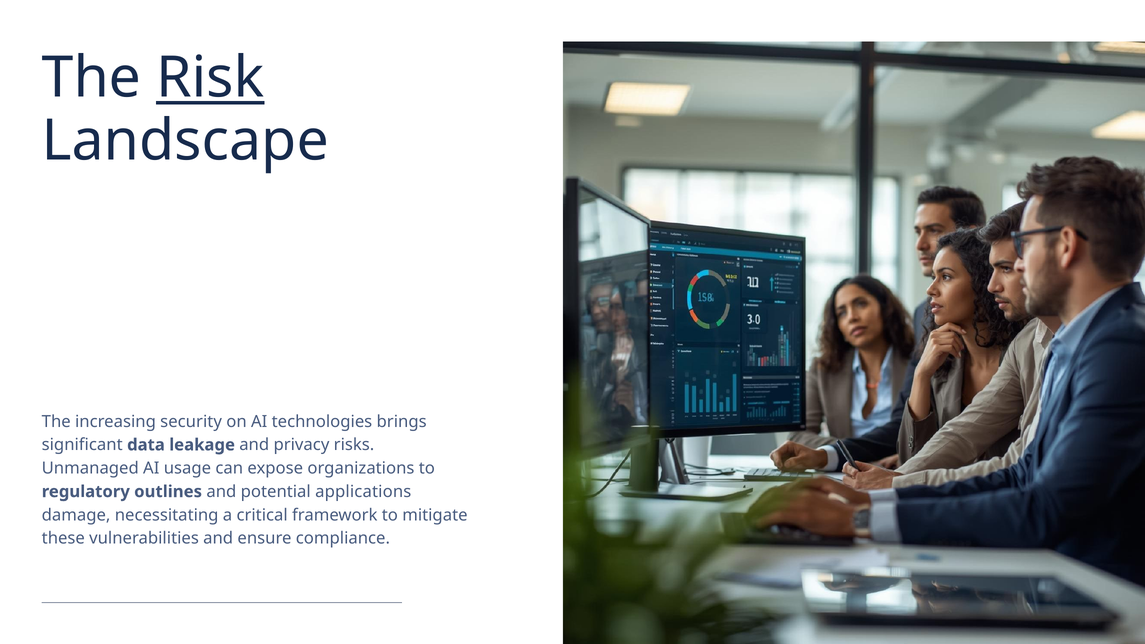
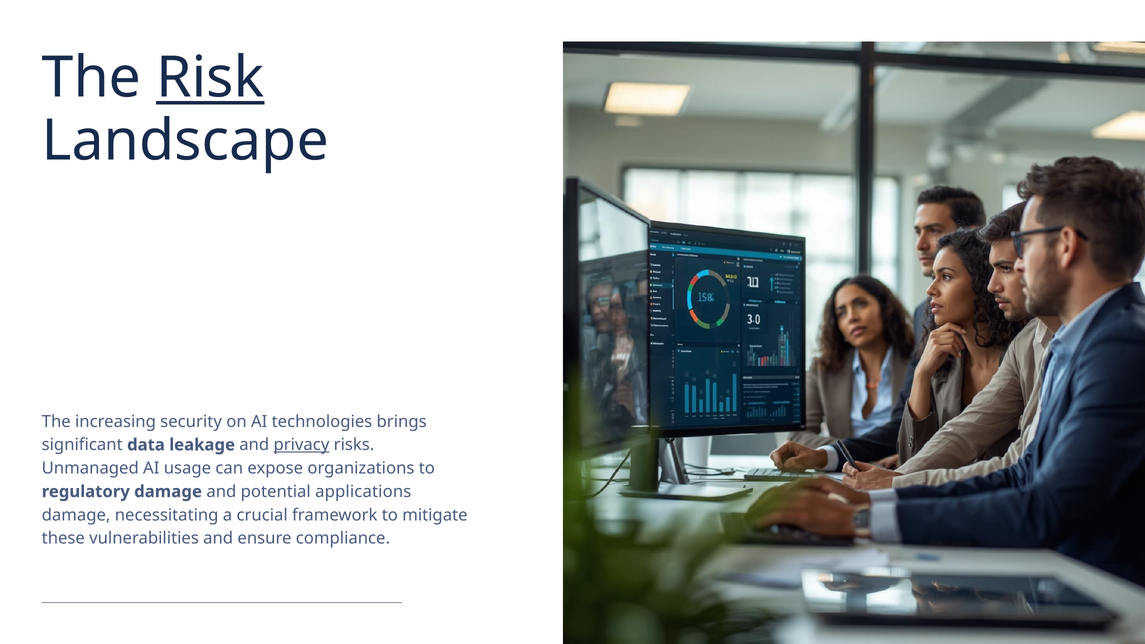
privacy underline: none -> present
regulatory outlines: outlines -> damage
critical: critical -> crucial
